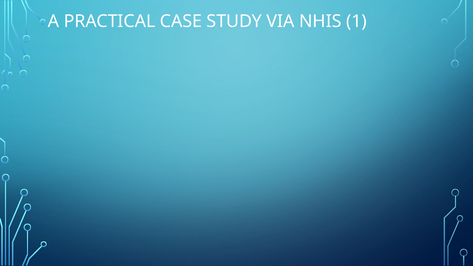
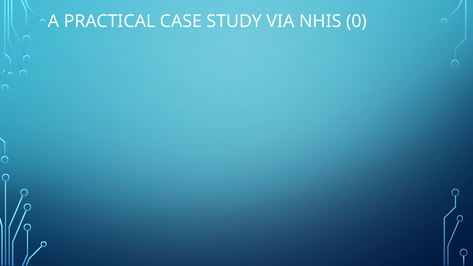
1: 1 -> 0
